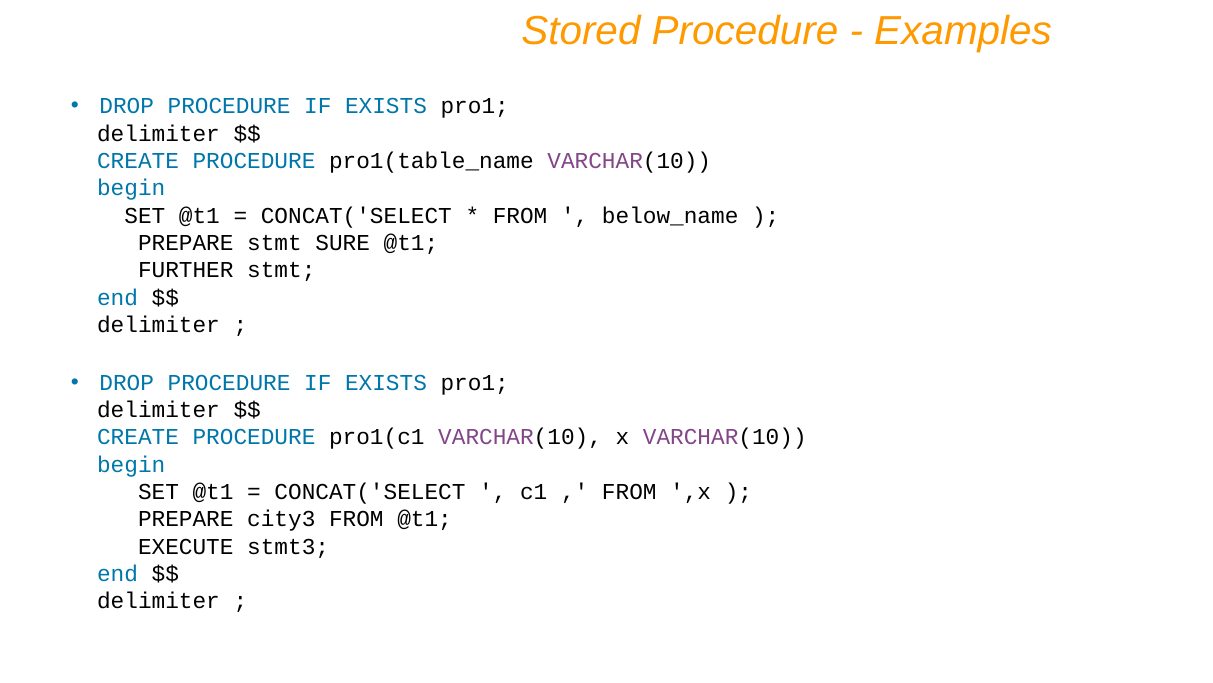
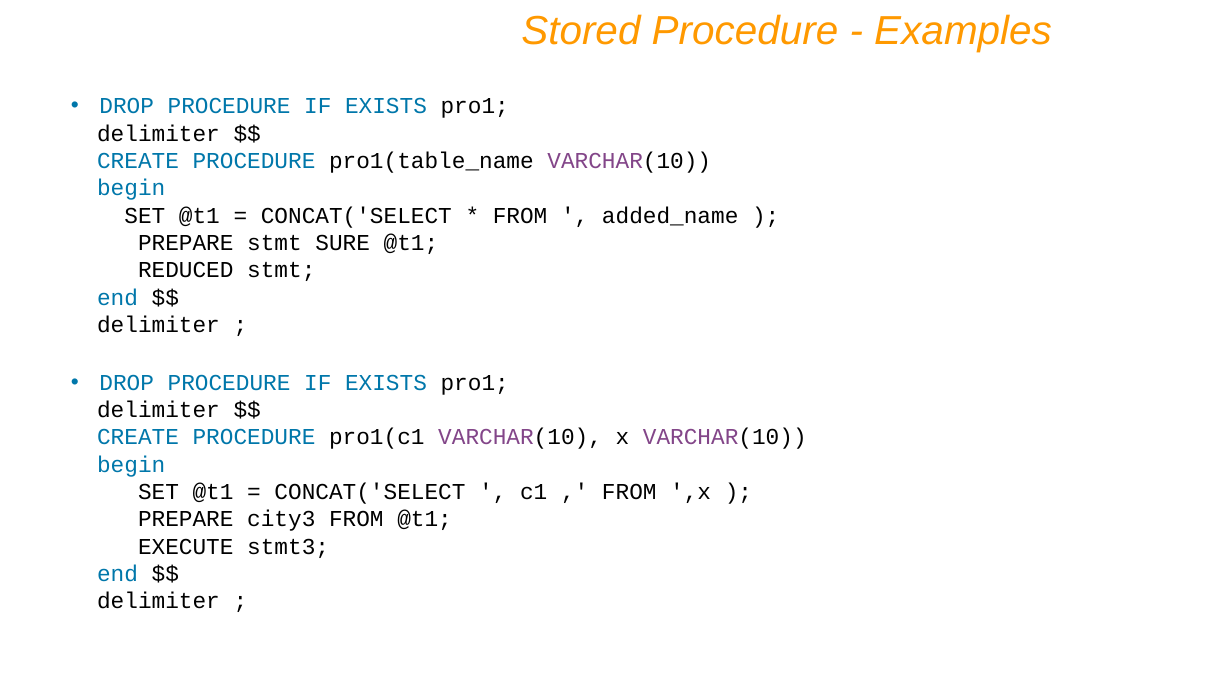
below_name: below_name -> added_name
FURTHER: FURTHER -> REDUCED
